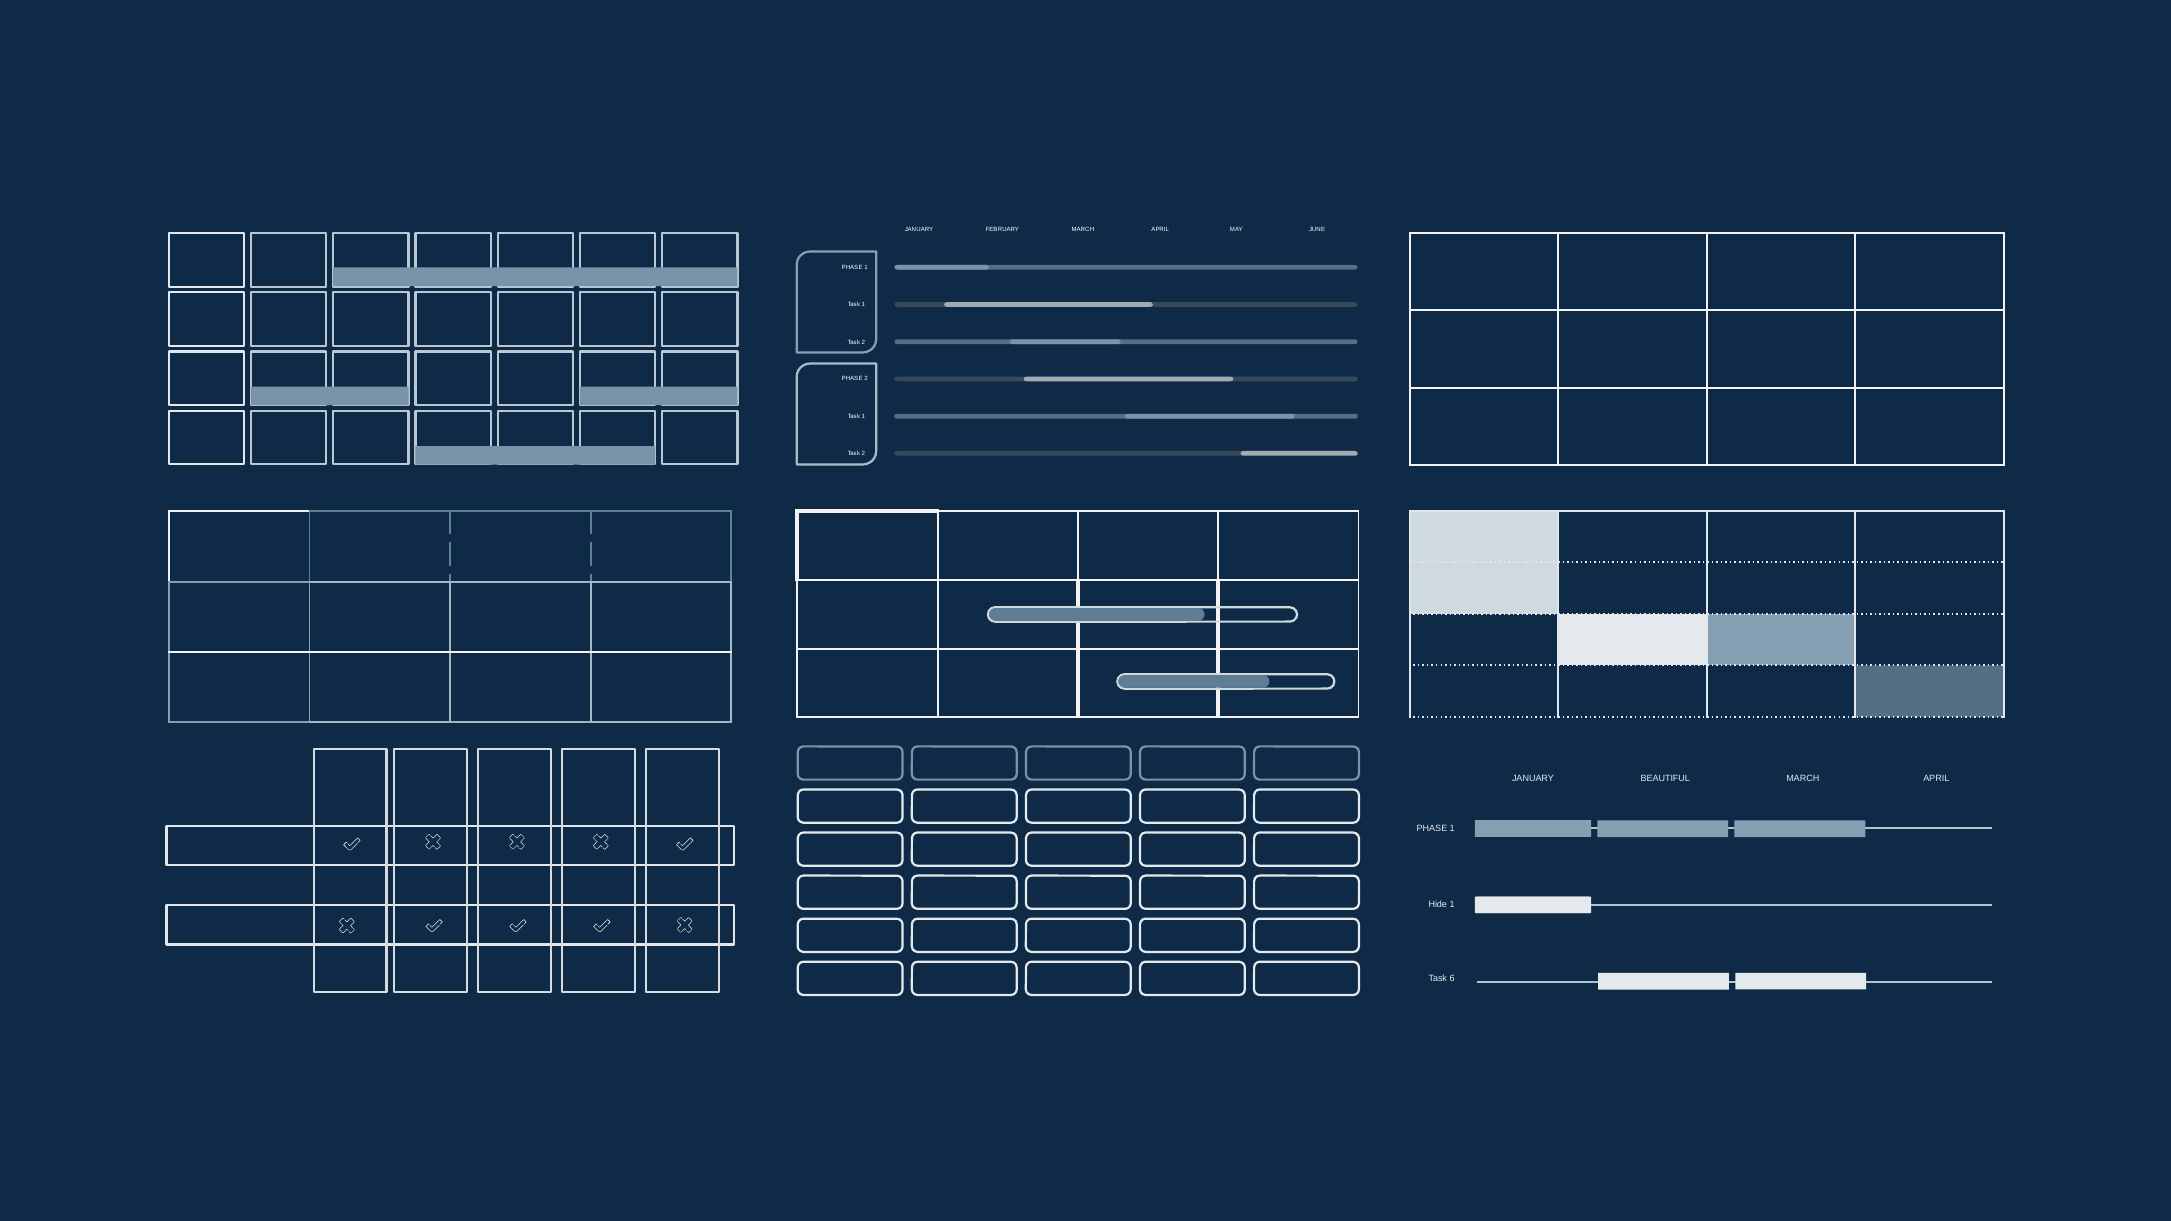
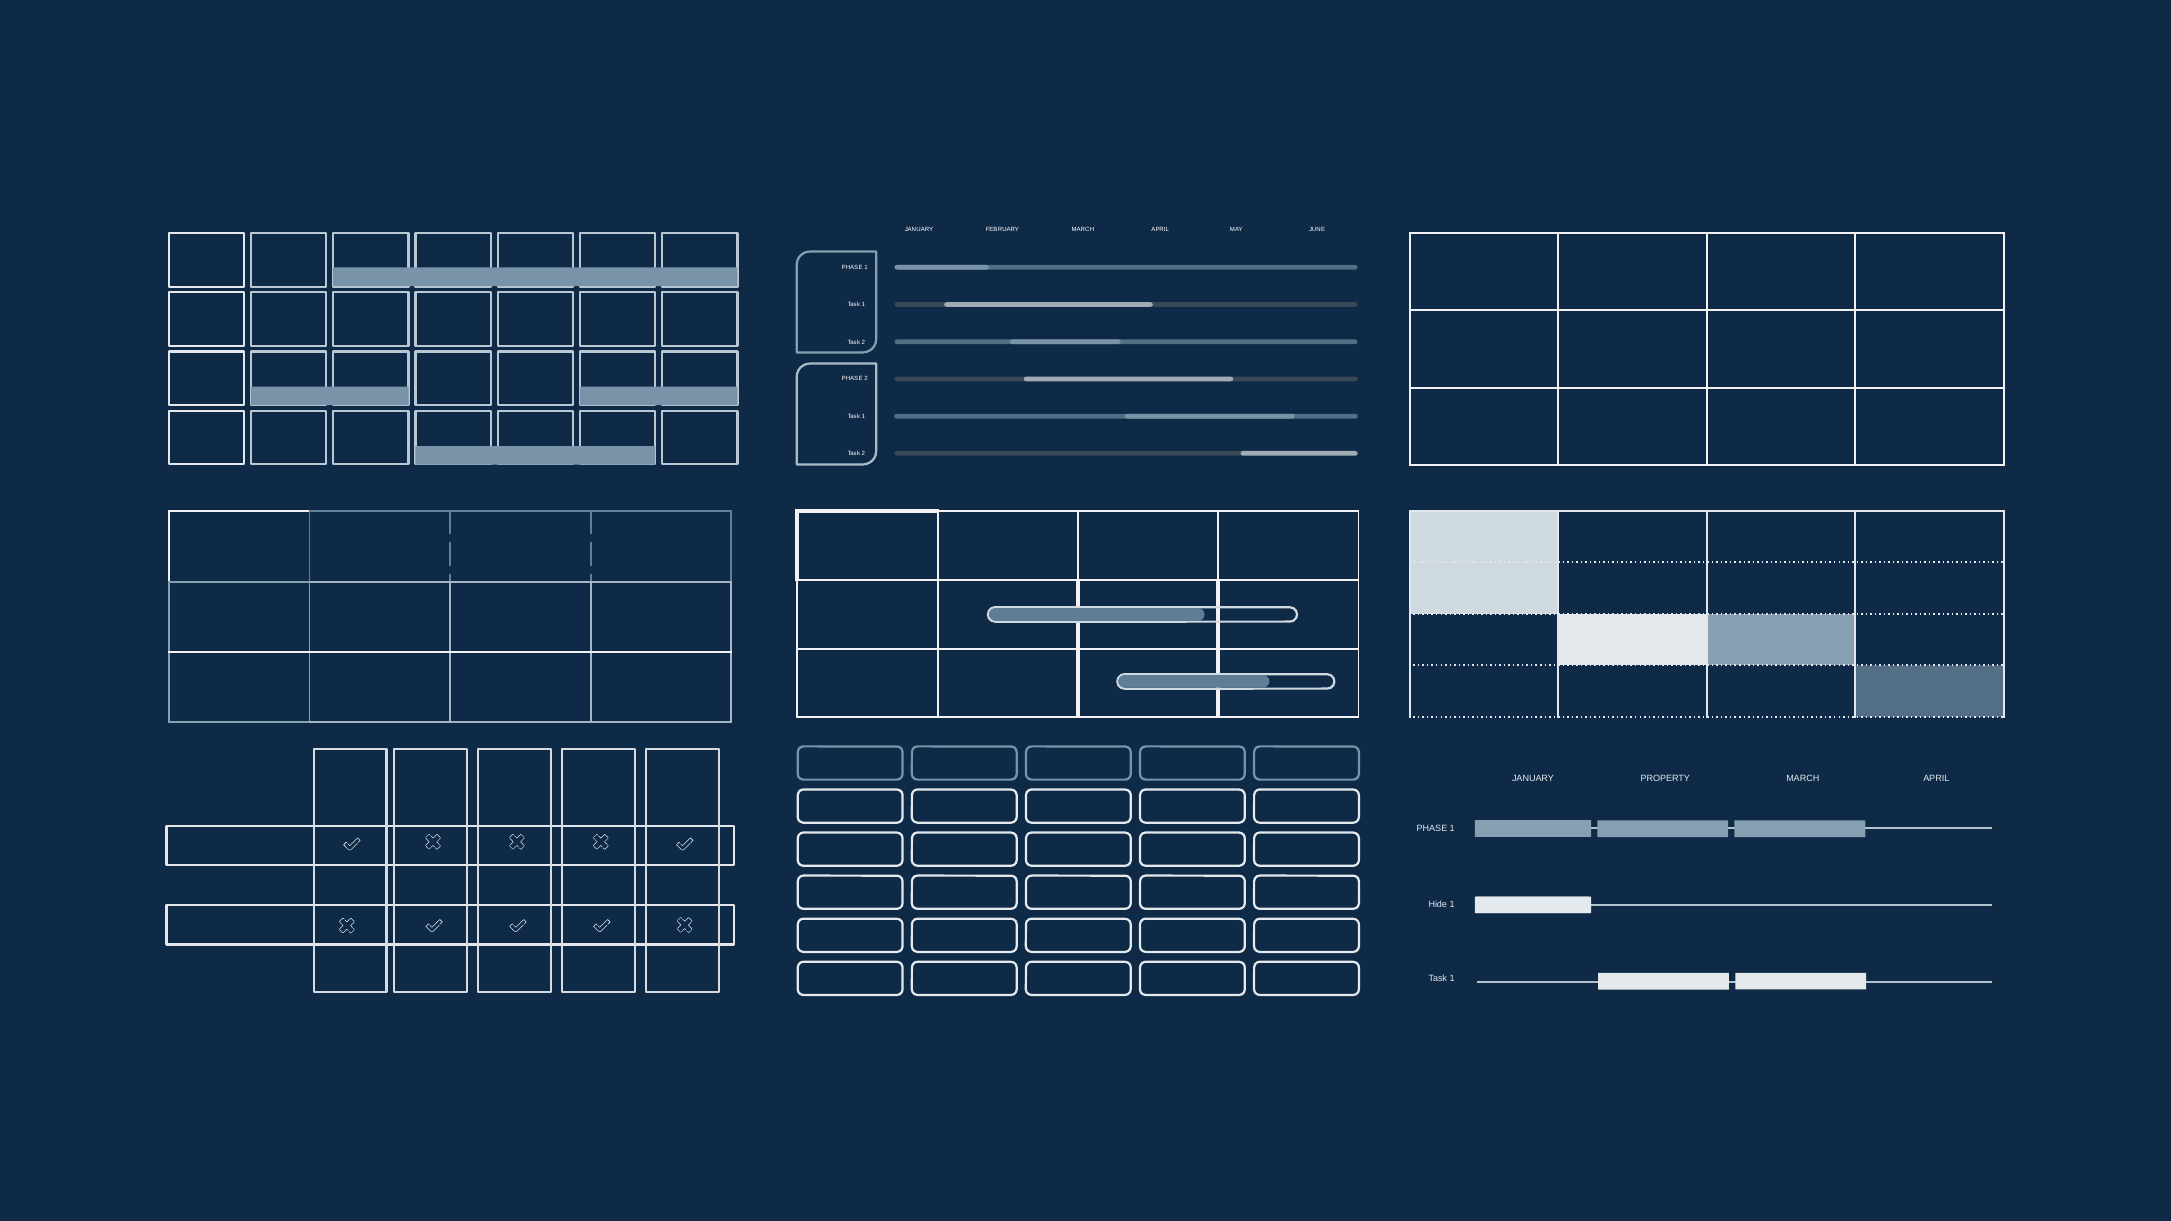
BEAUTIFUL: BEAUTIFUL -> PROPERTY
6 at (1452, 979): 6 -> 1
